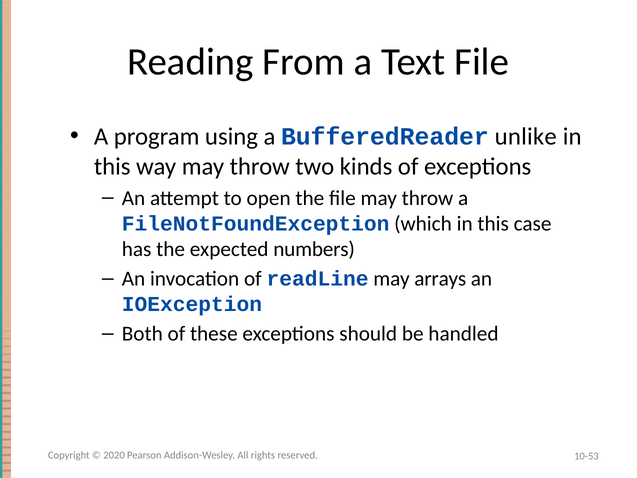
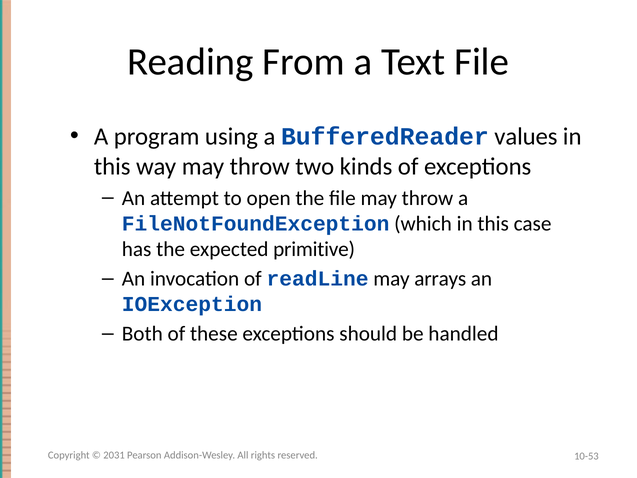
unlike: unlike -> values
numbers: numbers -> primitive
2020: 2020 -> 2031
